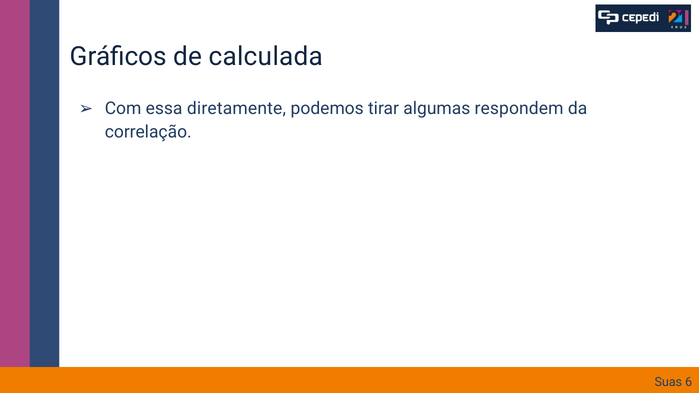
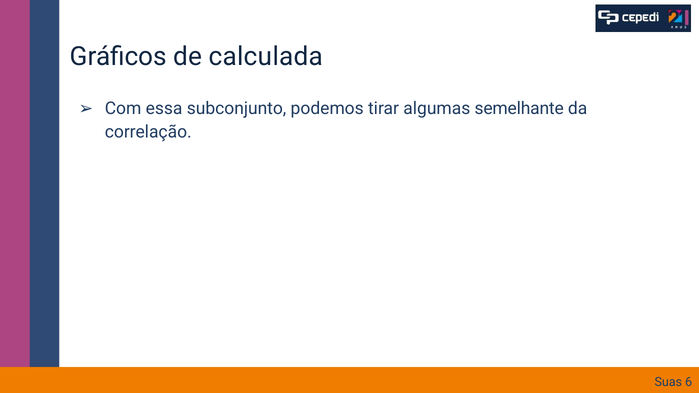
diretamente: diretamente -> subconjunto
respondem: respondem -> semelhante
